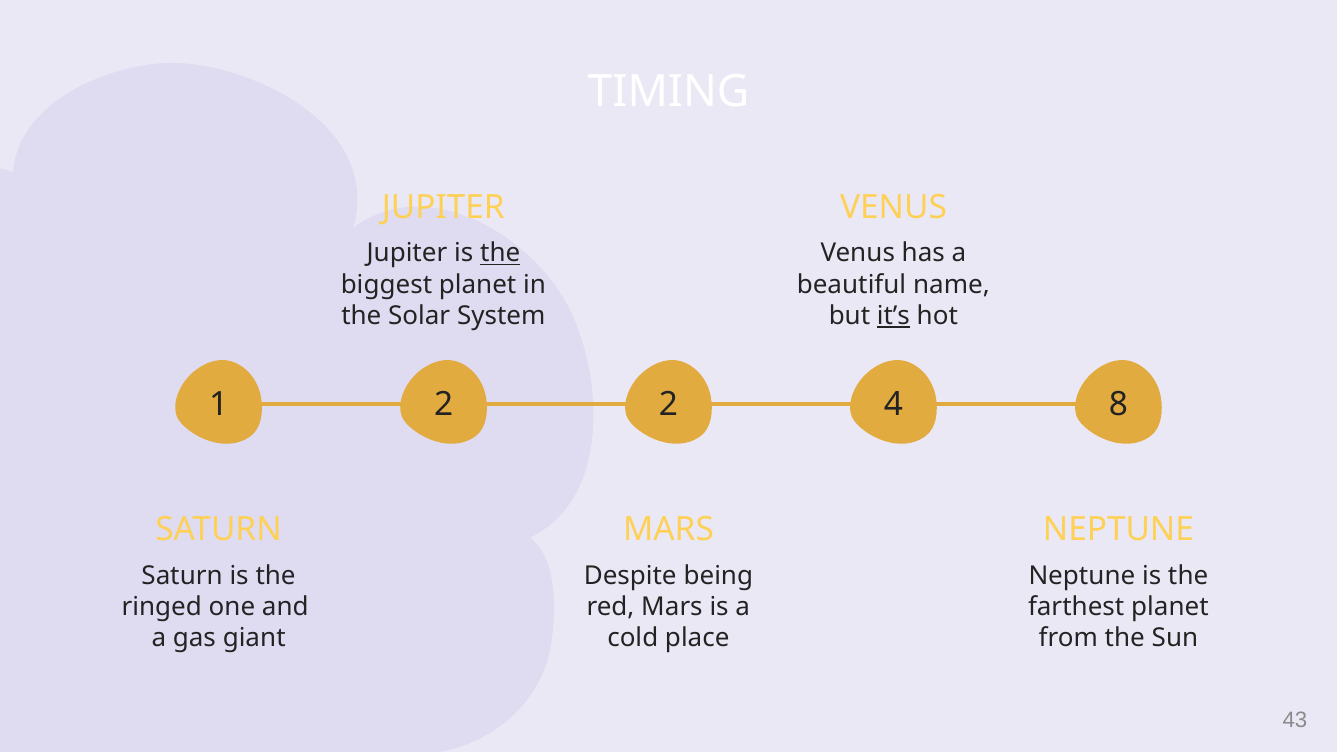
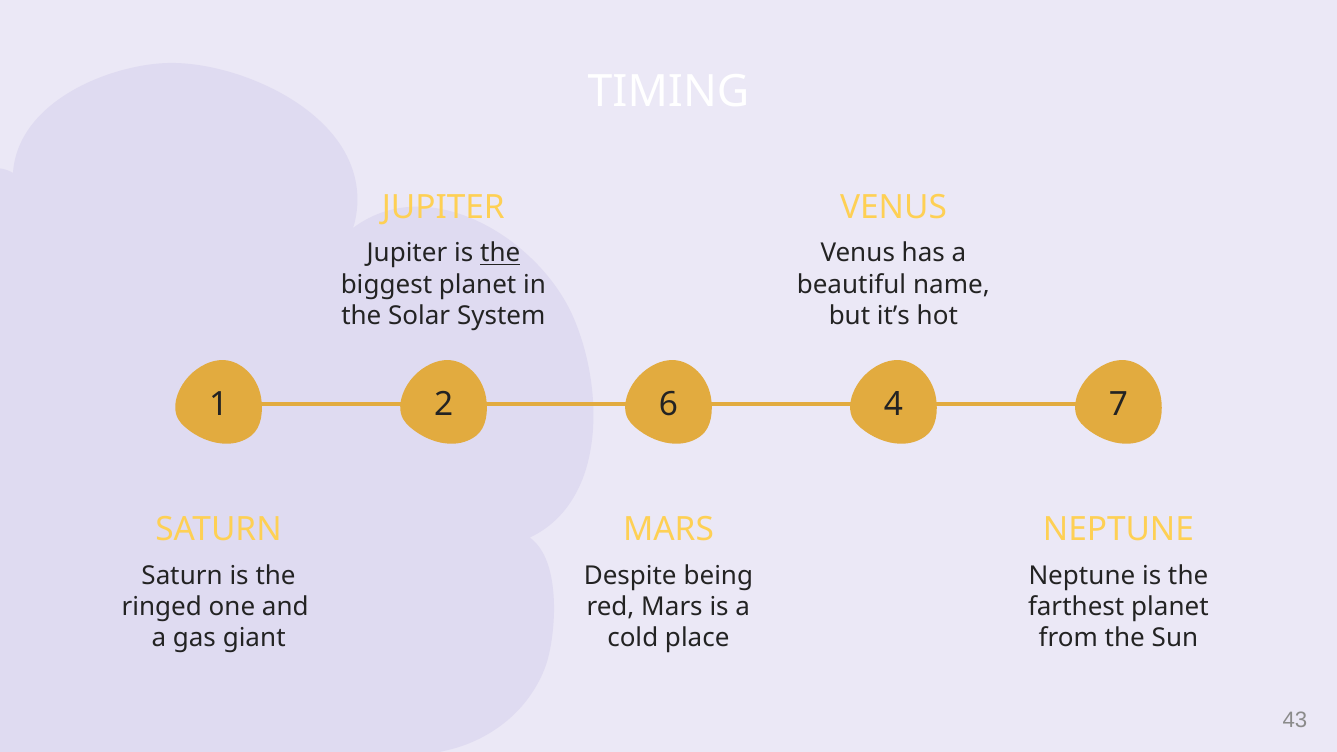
it’s underline: present -> none
2 2: 2 -> 6
8: 8 -> 7
